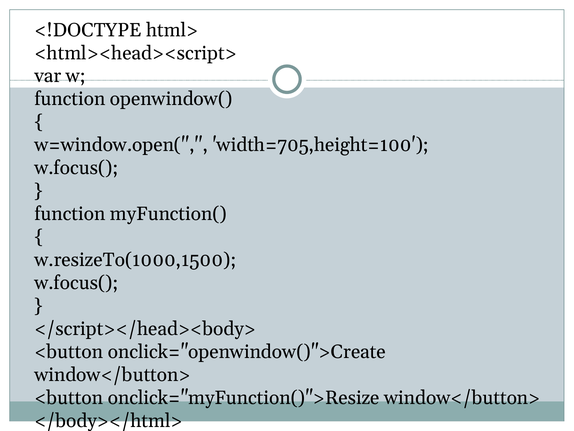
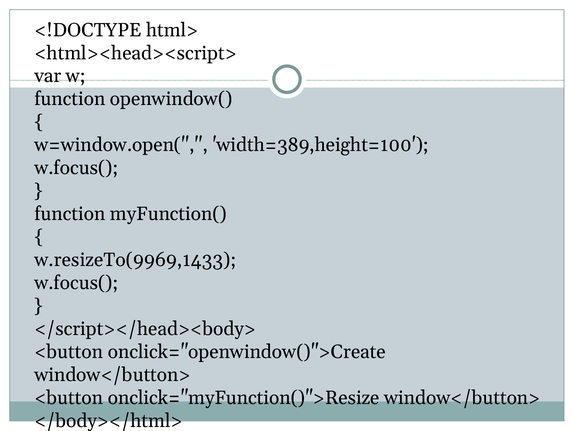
width=705,height=100: width=705,height=100 -> width=389,height=100
w.resizeTo(1000,1500: w.resizeTo(1000,1500 -> w.resizeTo(9969,1433
